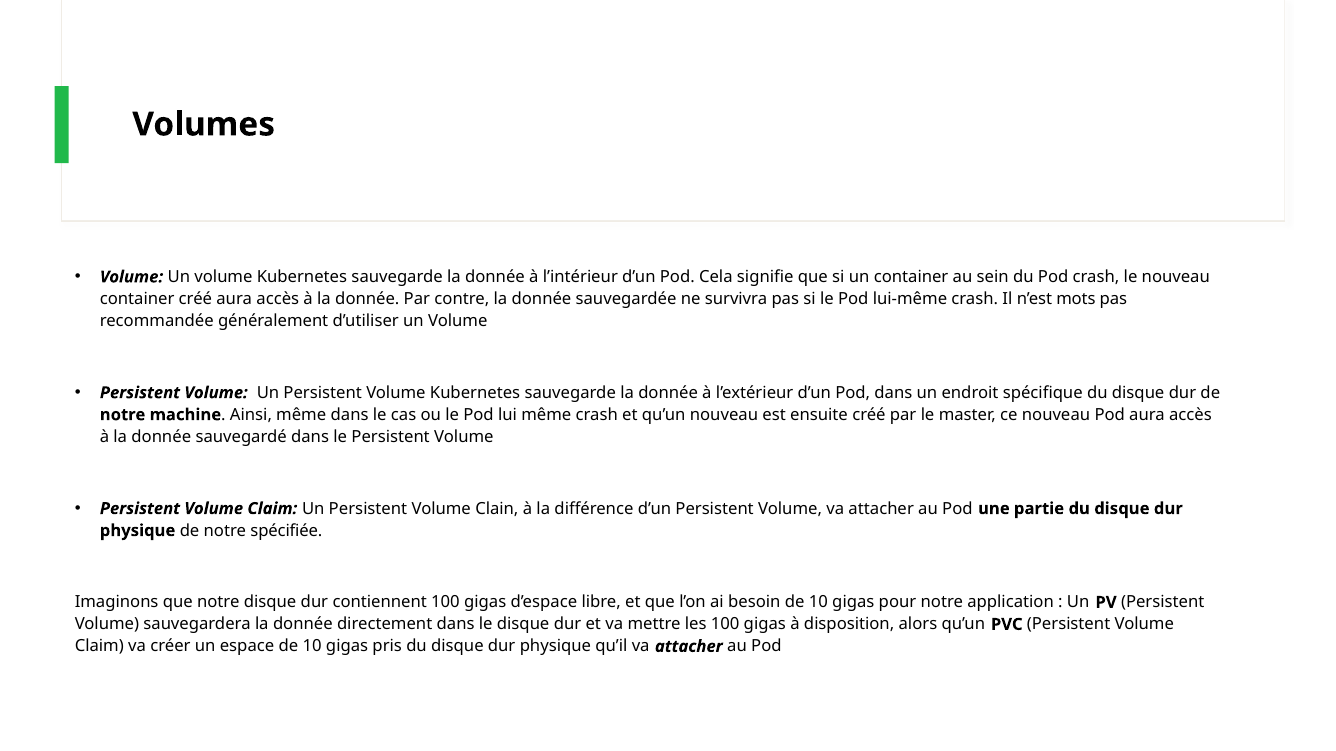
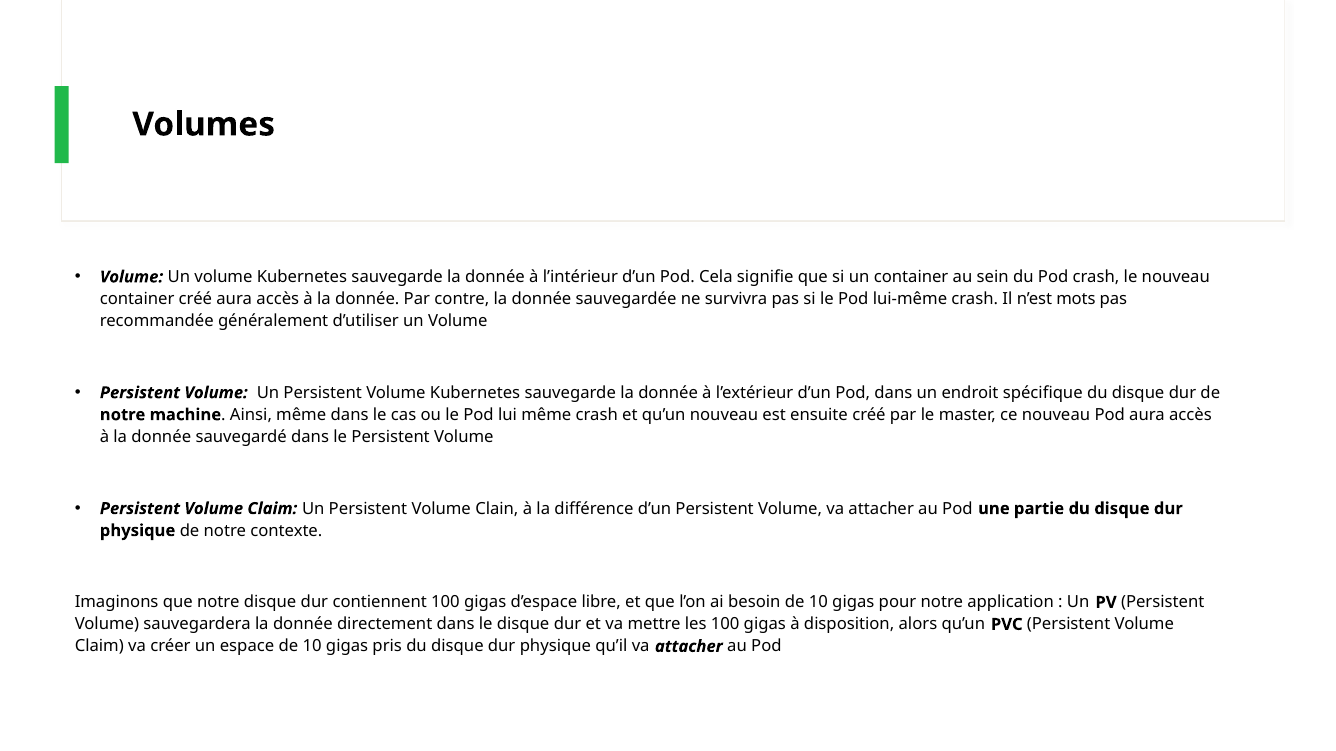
spécifiée: spécifiée -> contexte
